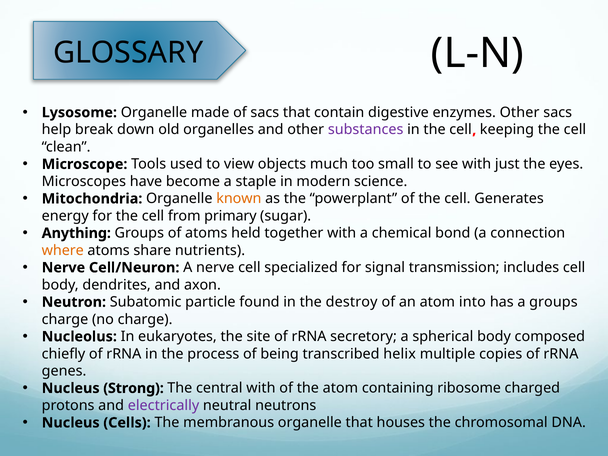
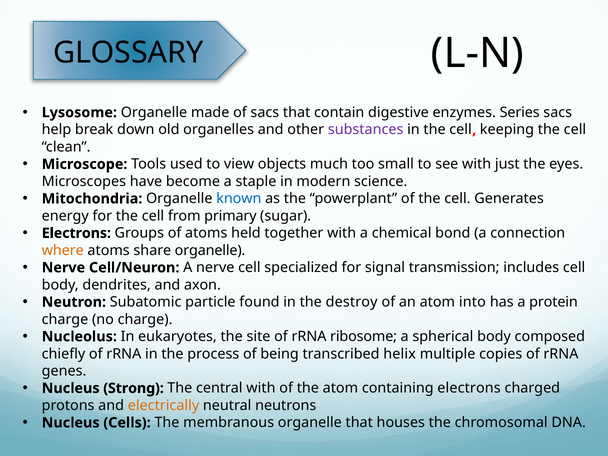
enzymes Other: Other -> Series
known colour: orange -> blue
Anything at (76, 233): Anything -> Electrons
share nutrients: nutrients -> organelle
a groups: groups -> protein
secretory: secretory -> ribosome
containing ribosome: ribosome -> electrons
electrically colour: purple -> orange
